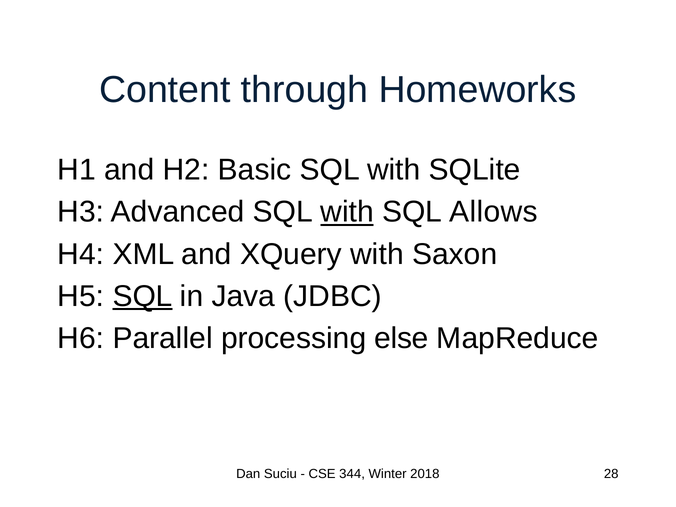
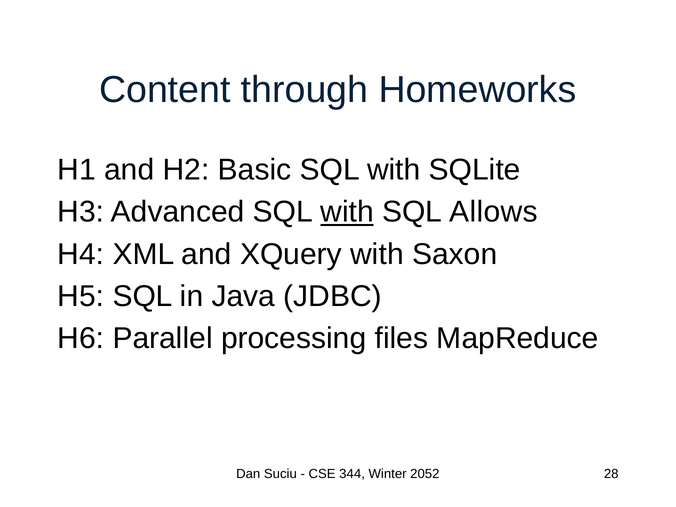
SQL at (143, 296) underline: present -> none
else: else -> files
2018: 2018 -> 2052
